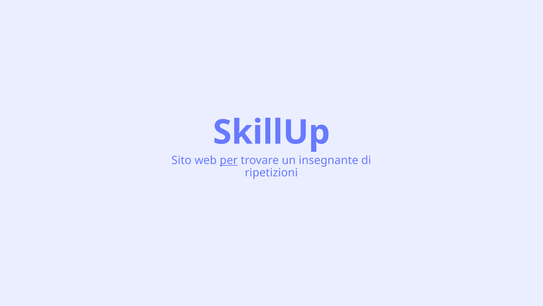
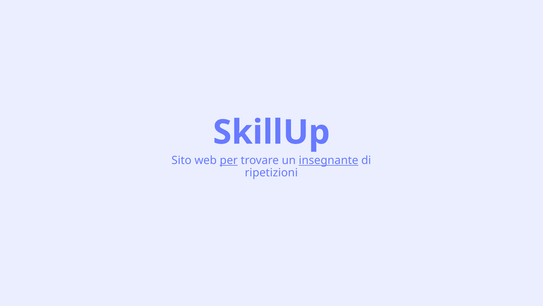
insegnante underline: none -> present
